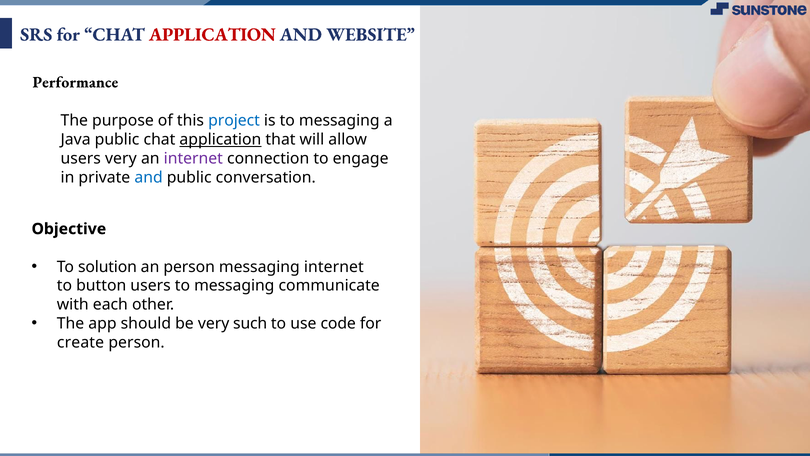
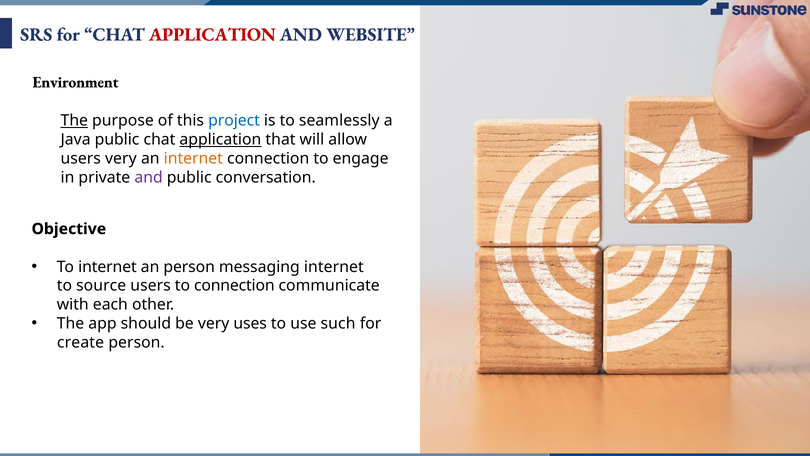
Performance: Performance -> Environment
The at (74, 120) underline: none -> present
is to messaging: messaging -> seamlessly
internet at (193, 158) colour: purple -> orange
and at (149, 177) colour: blue -> purple
To solution: solution -> internet
button: button -> source
users to messaging: messaging -> connection
such: such -> uses
code: code -> such
